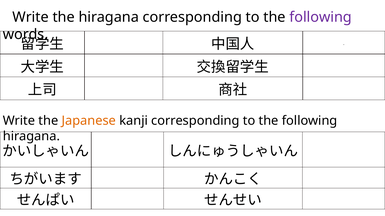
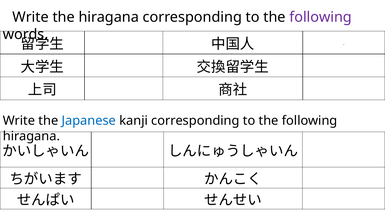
Japanese colour: orange -> blue
